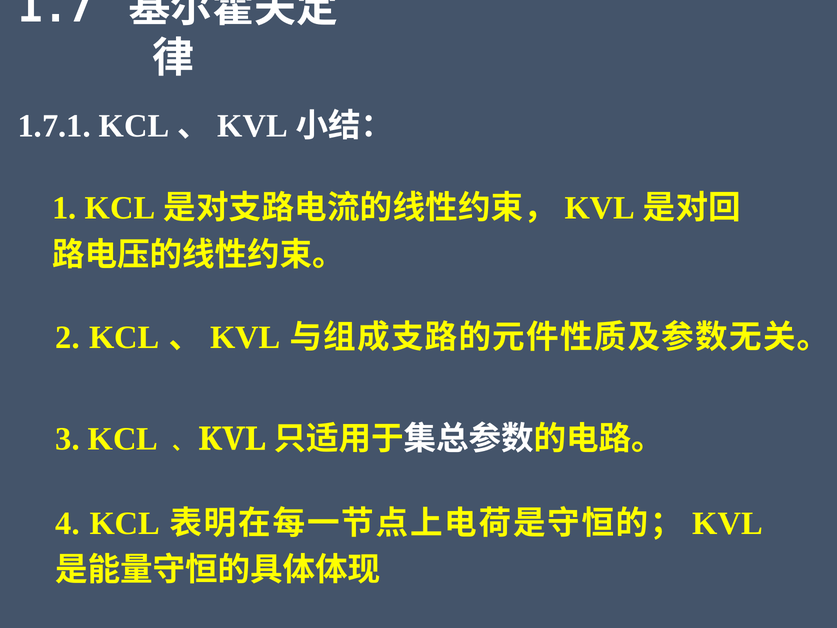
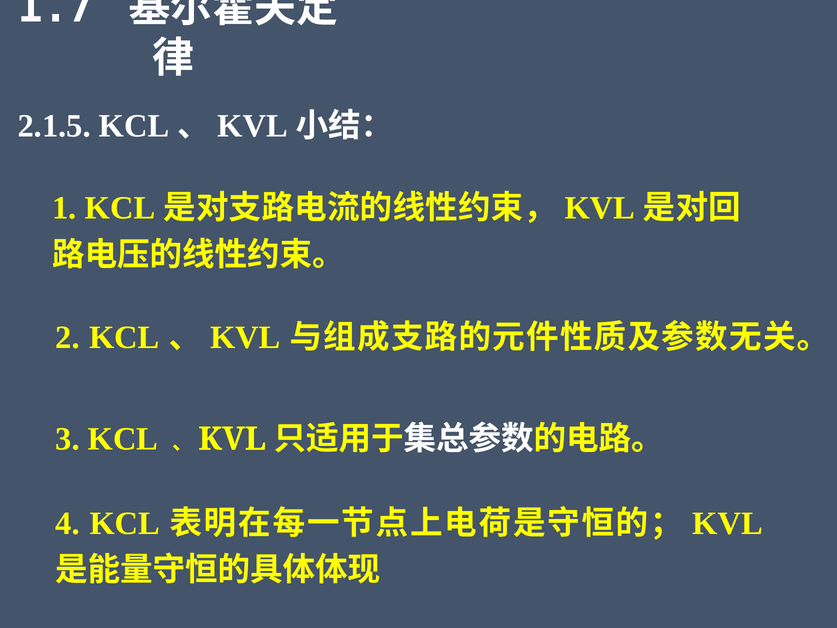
1.7.1: 1.7.1 -> 2.1.5
